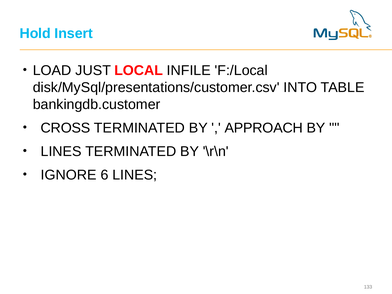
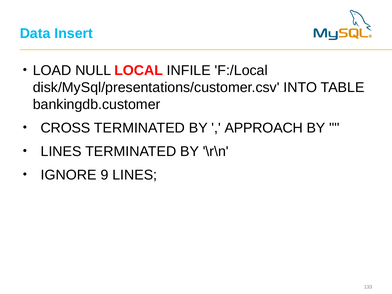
Hold: Hold -> Data
JUST: JUST -> NULL
6: 6 -> 9
